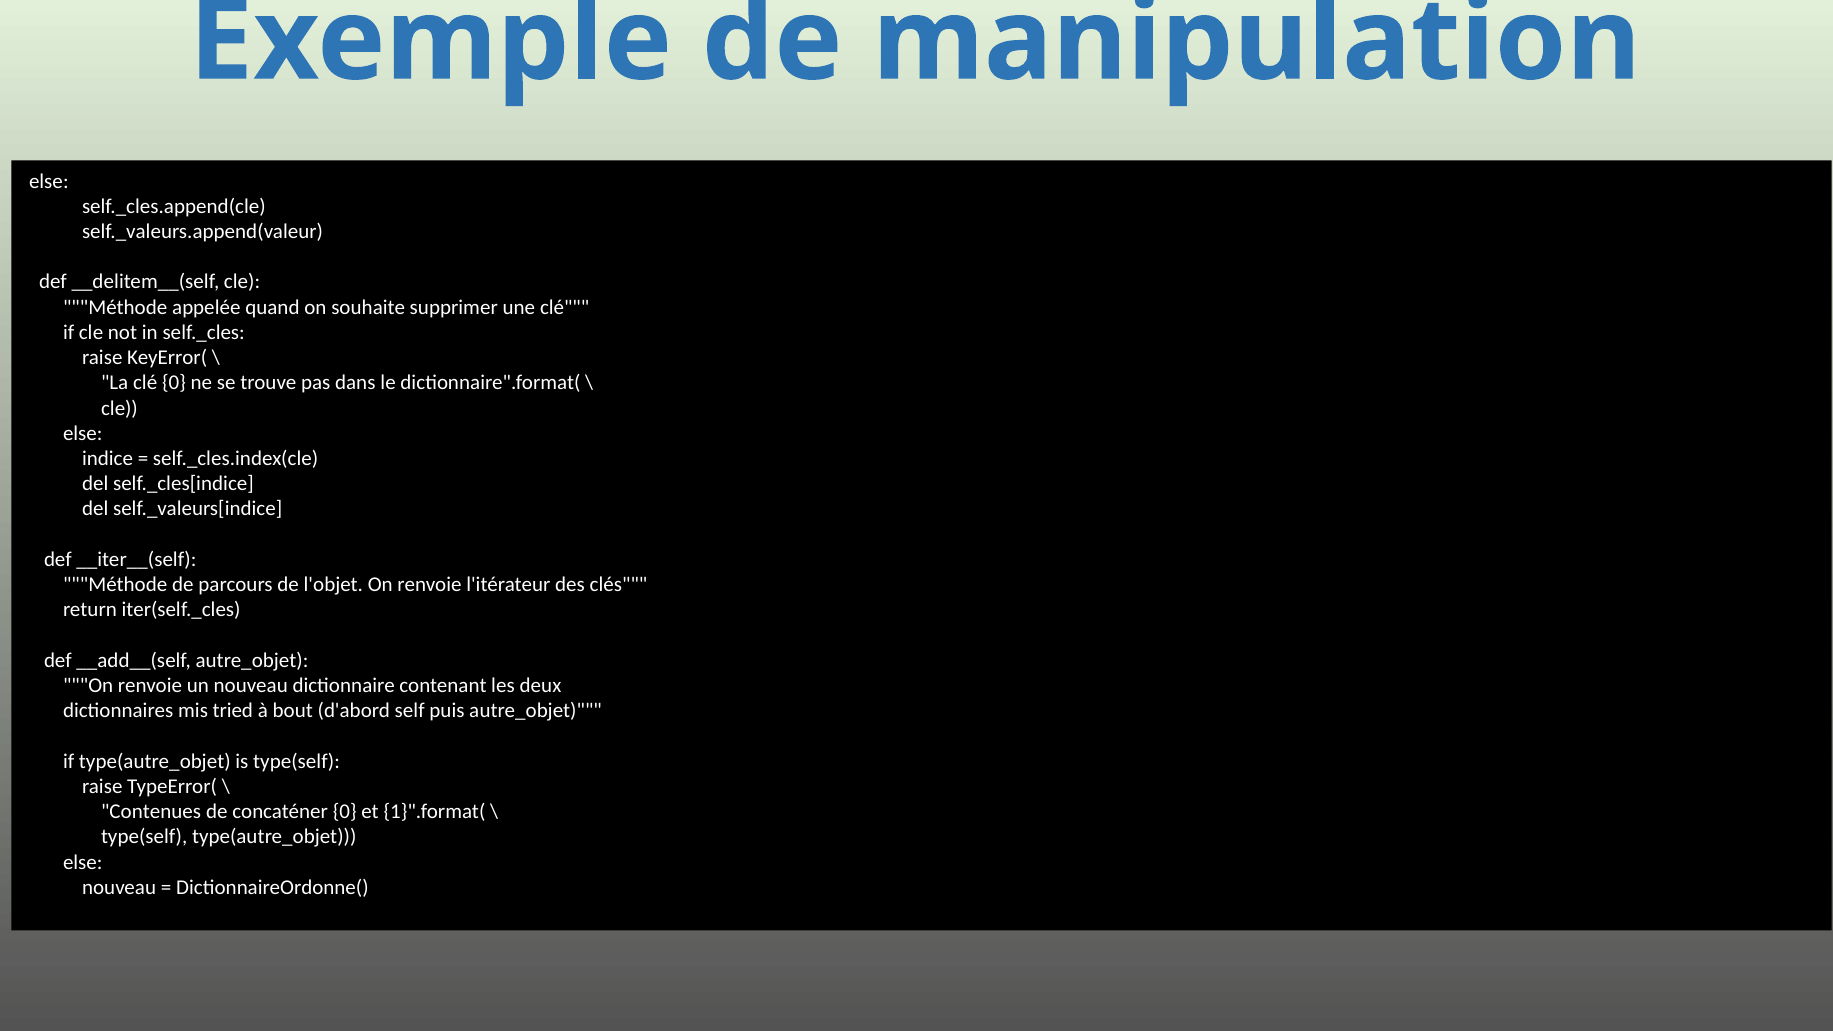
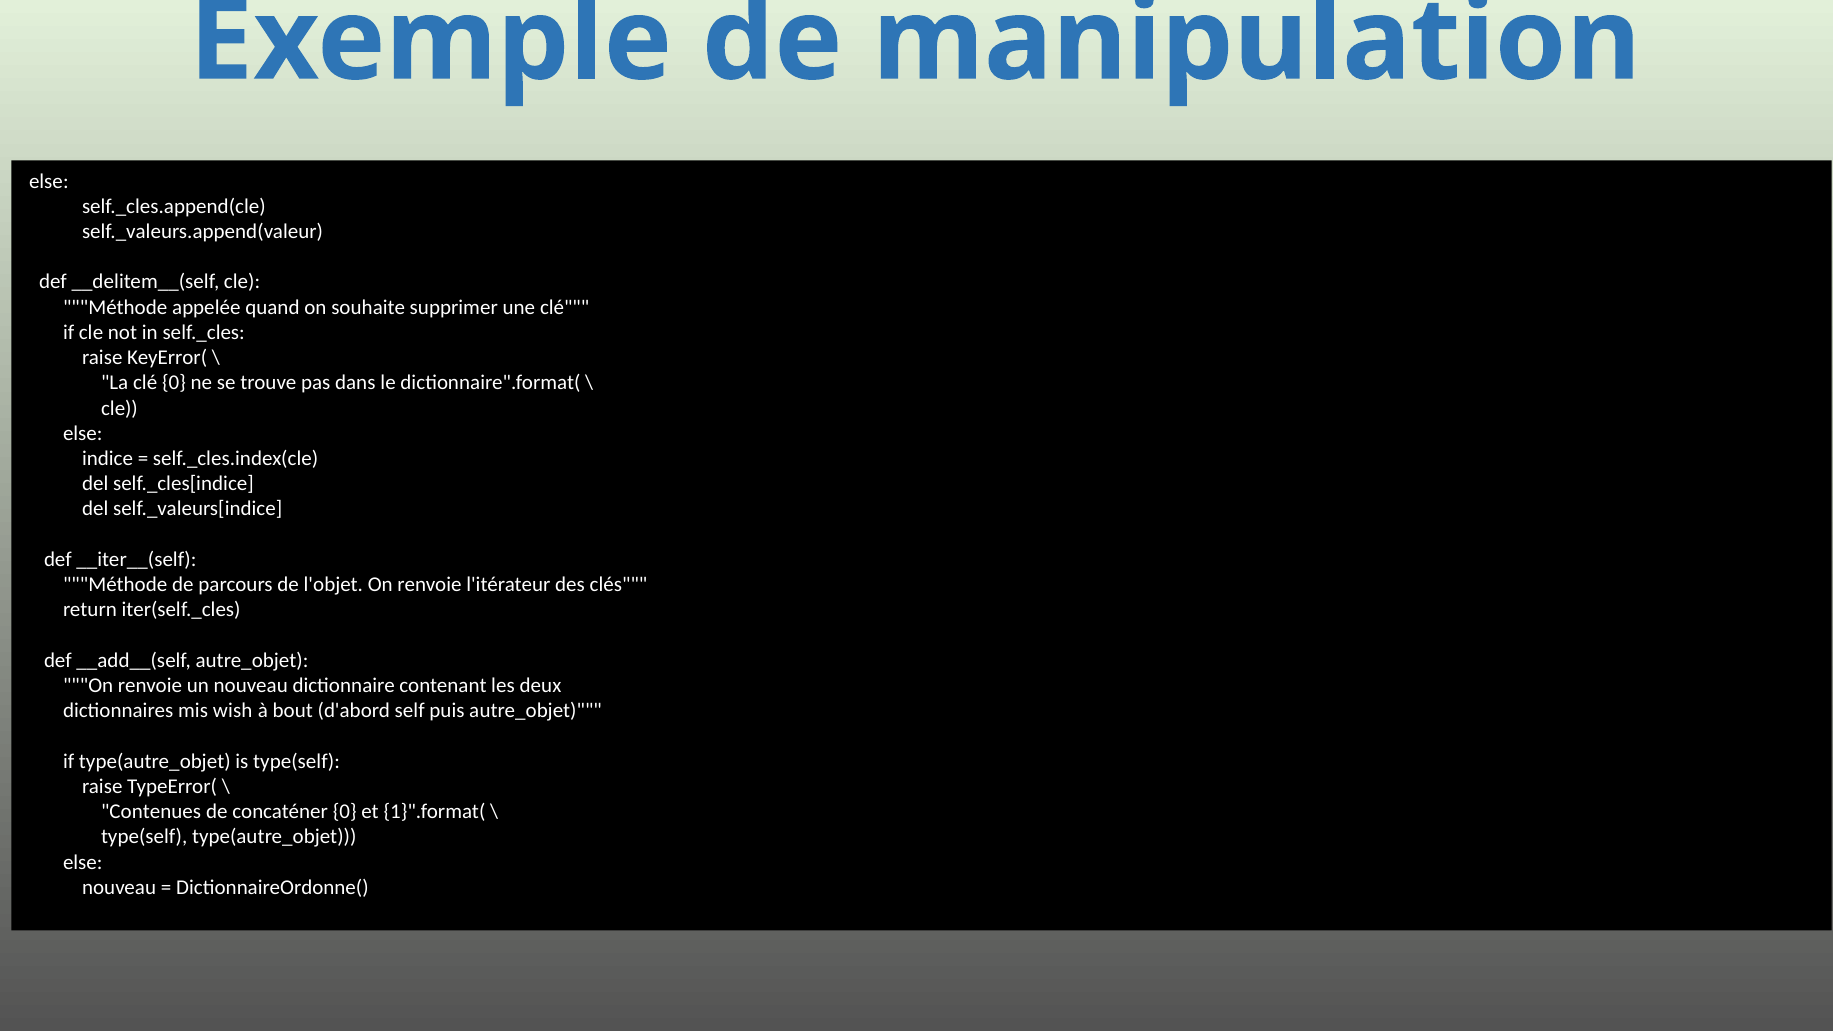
tried: tried -> wish
